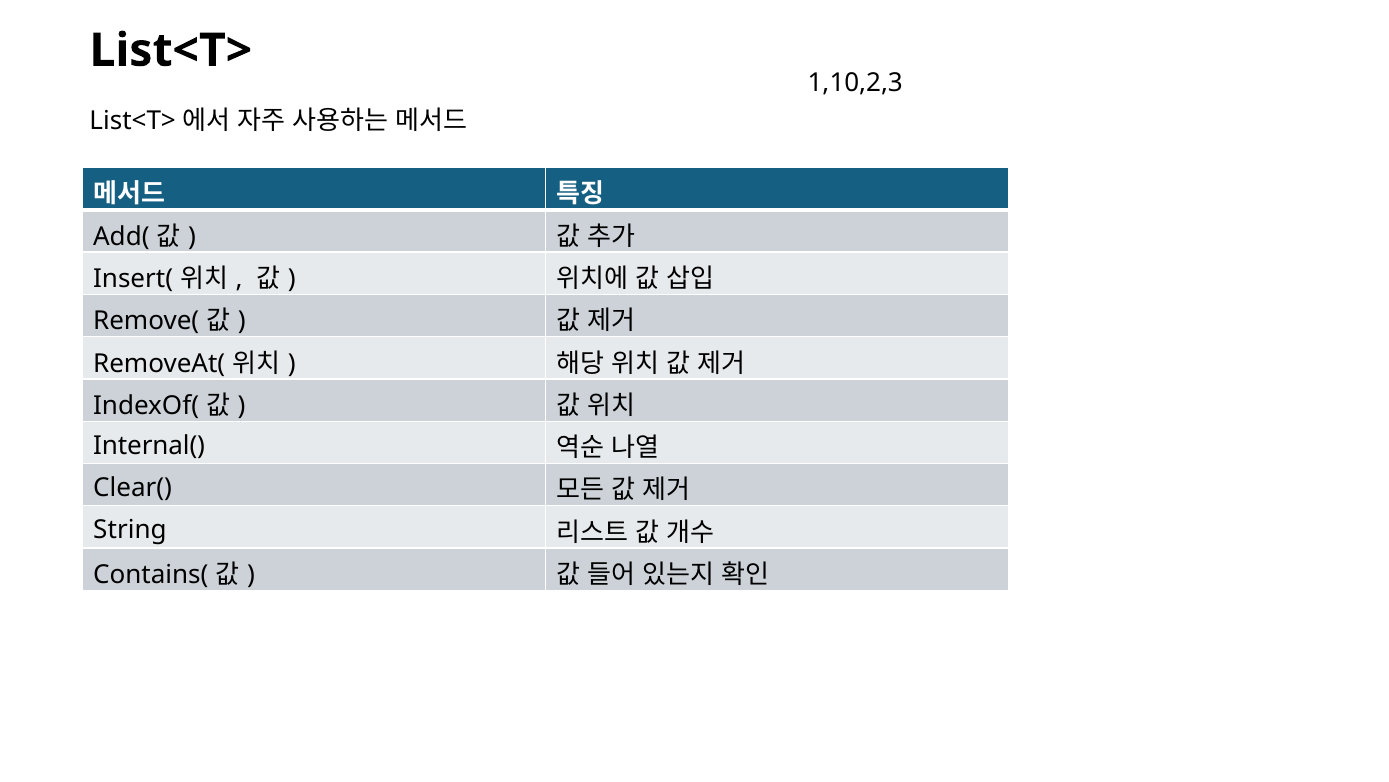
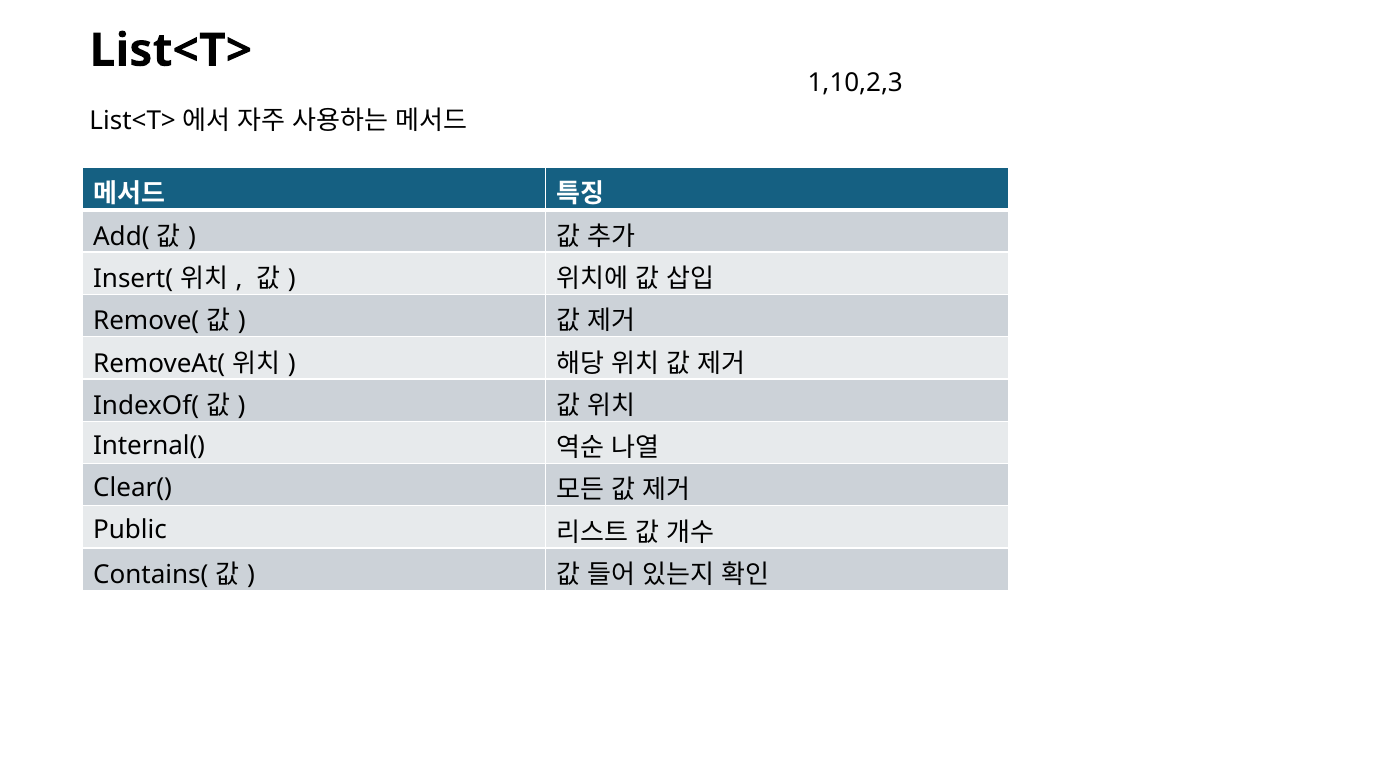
String: String -> Public
